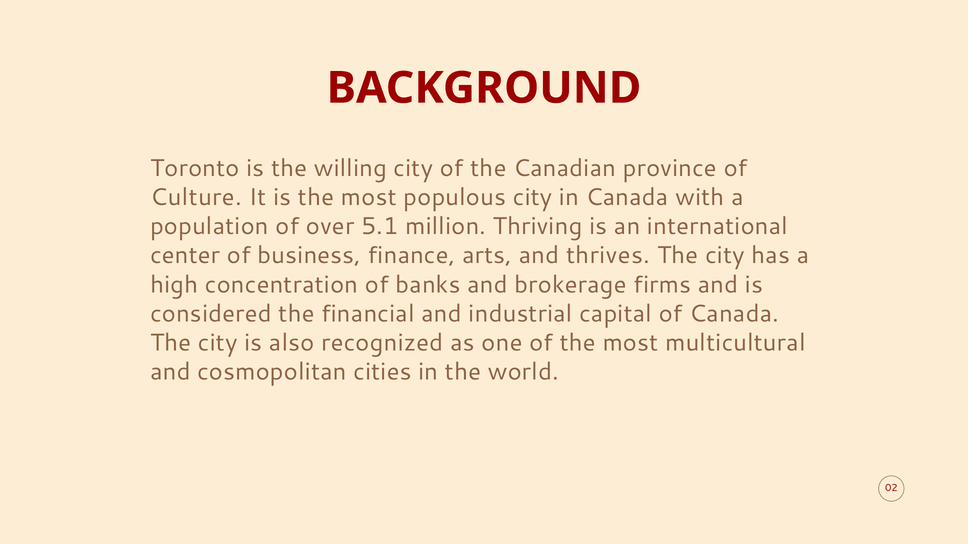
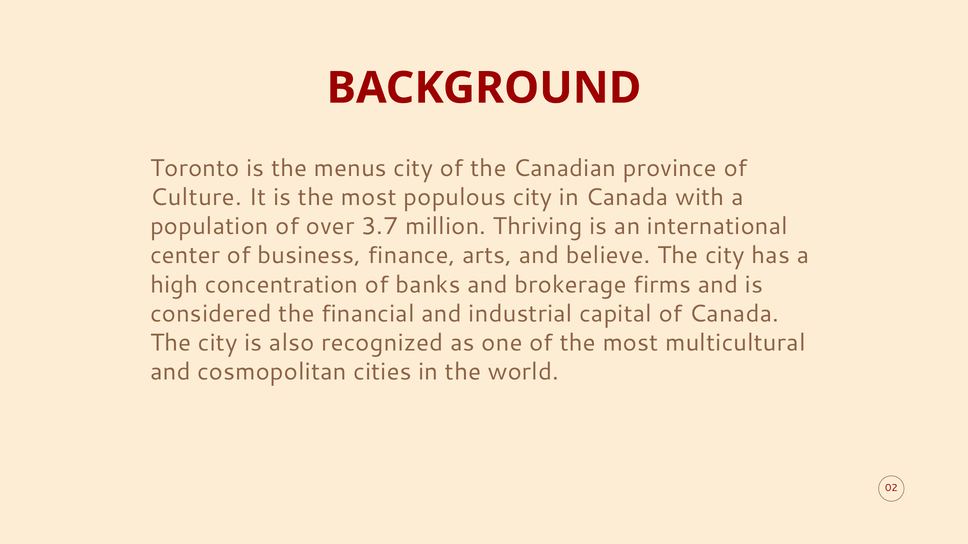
willing: willing -> menus
5.1: 5.1 -> 3.7
thrives: thrives -> believe
